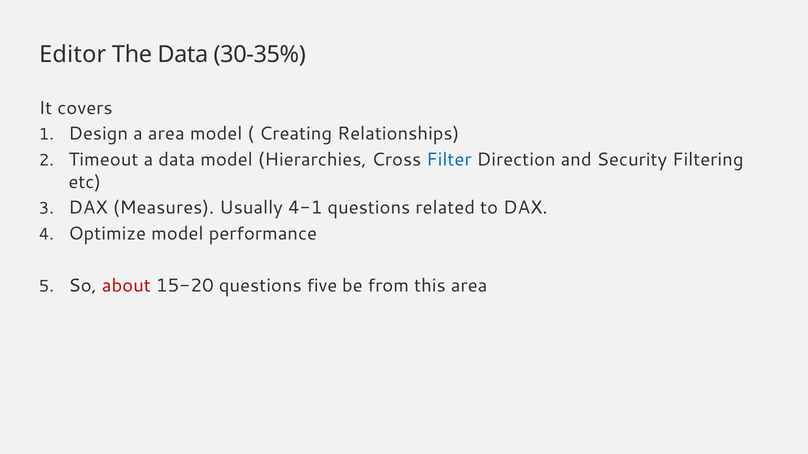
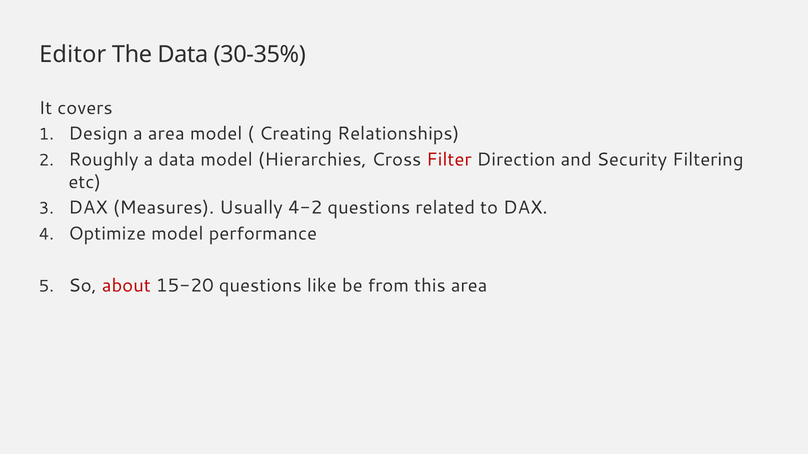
Timeout: Timeout -> Roughly
Filter colour: blue -> red
4-1: 4-1 -> 4-2
five: five -> like
